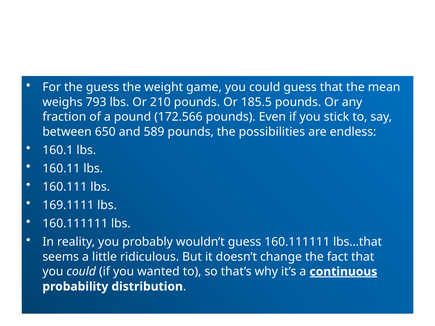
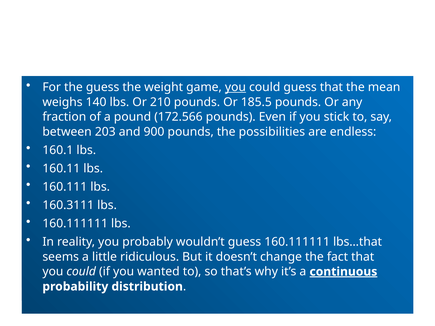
you at (235, 87) underline: none -> present
793: 793 -> 140
650: 650 -> 203
589: 589 -> 900
169.1111: 169.1111 -> 160.3111
